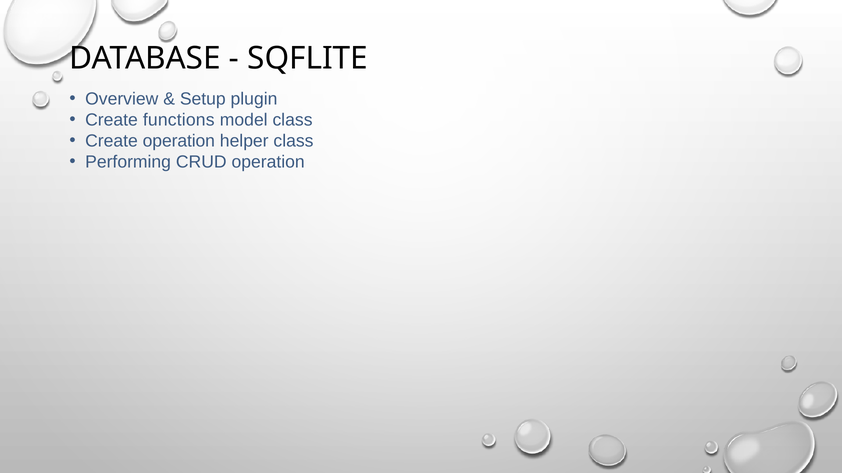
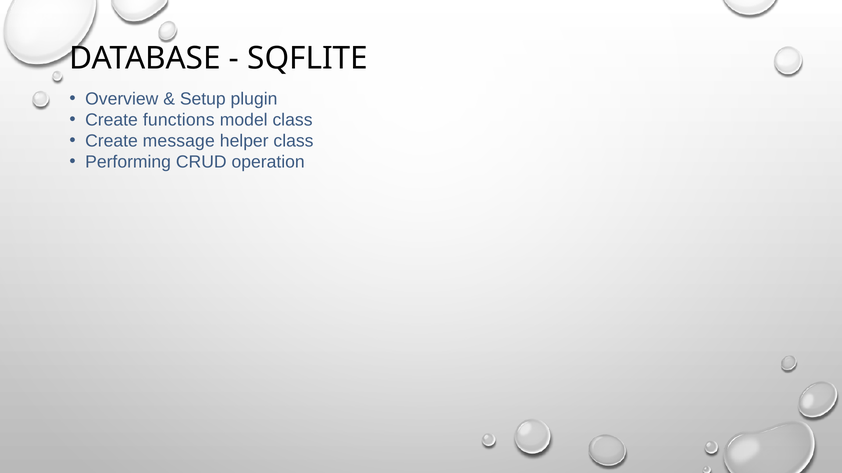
Create operation: operation -> message
